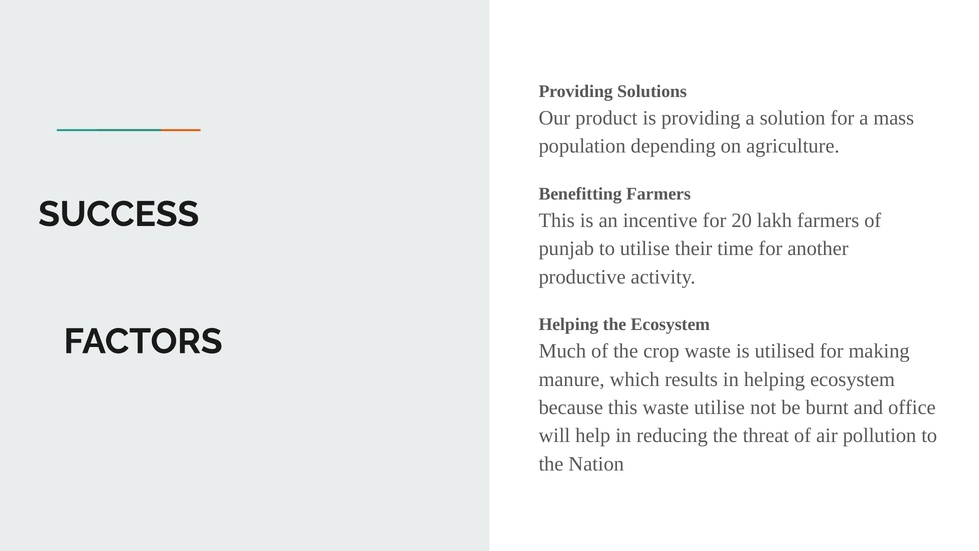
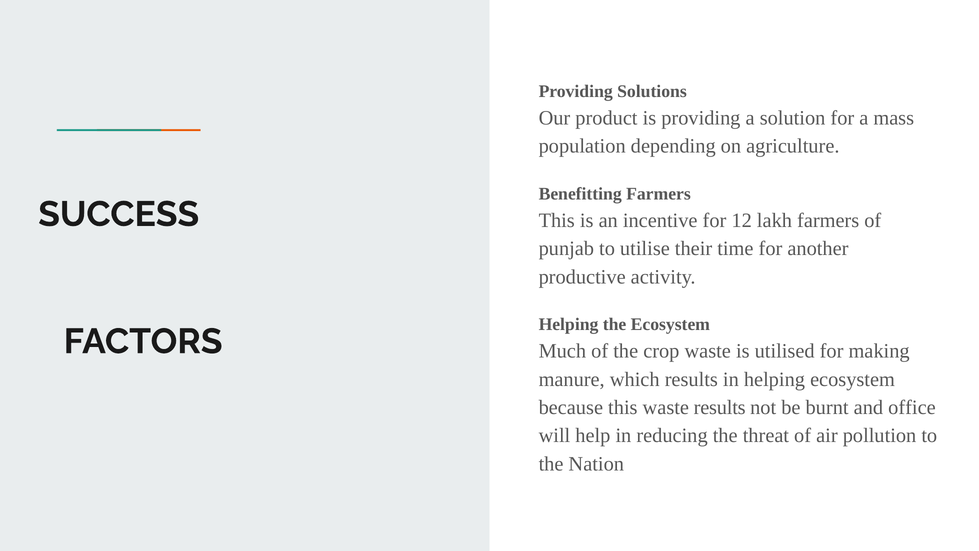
20: 20 -> 12
waste utilise: utilise -> results
